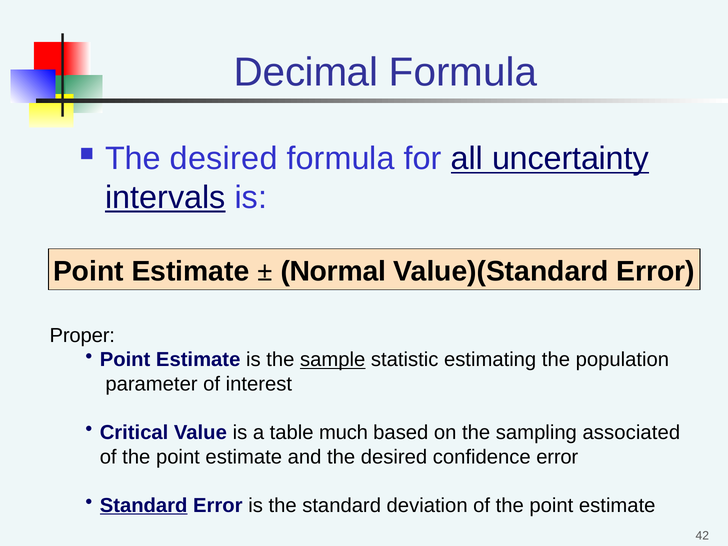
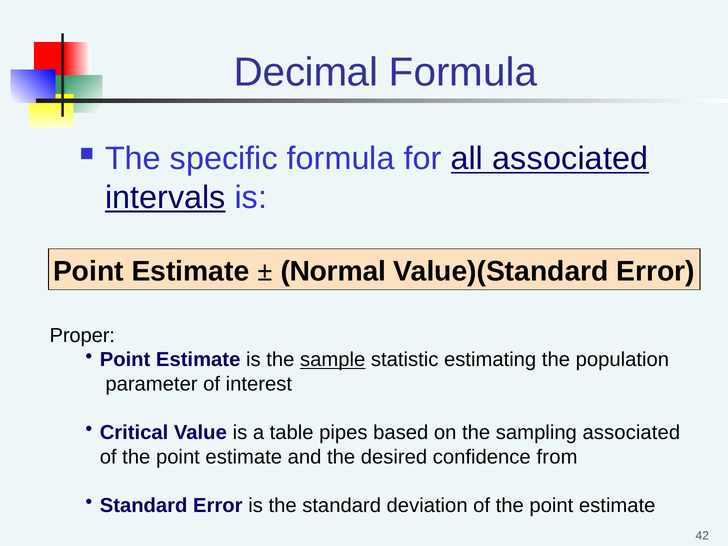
desired at (224, 159): desired -> specific
all uncertainty: uncertainty -> associated
much: much -> pipes
confidence error: error -> from
Standard at (144, 505) underline: present -> none
